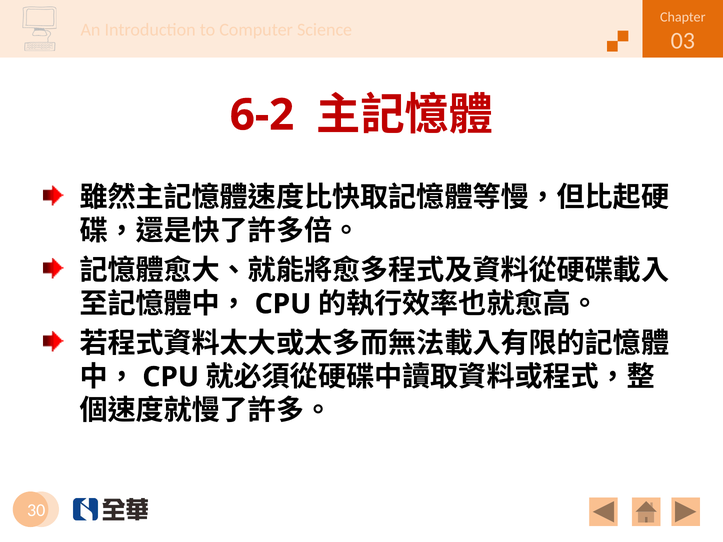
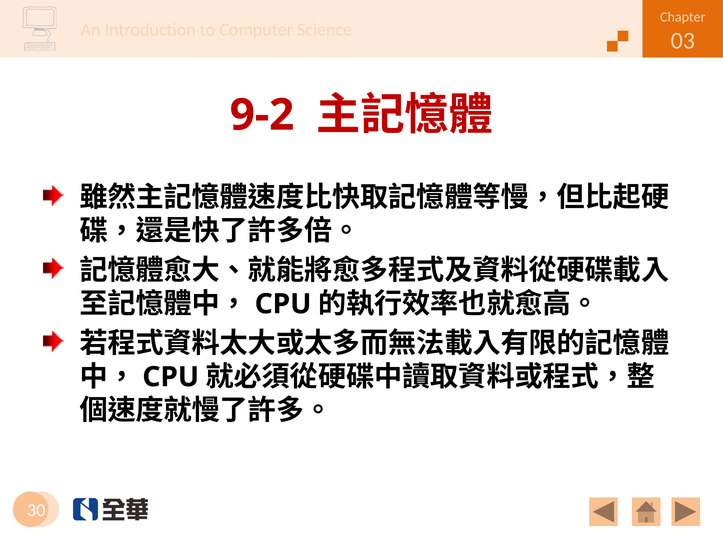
6-2: 6-2 -> 9-2
